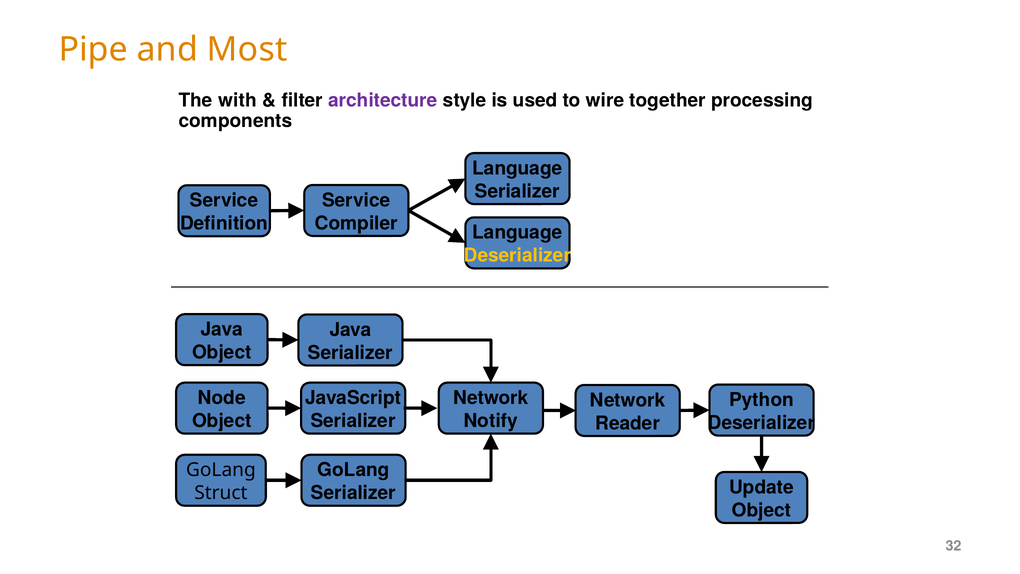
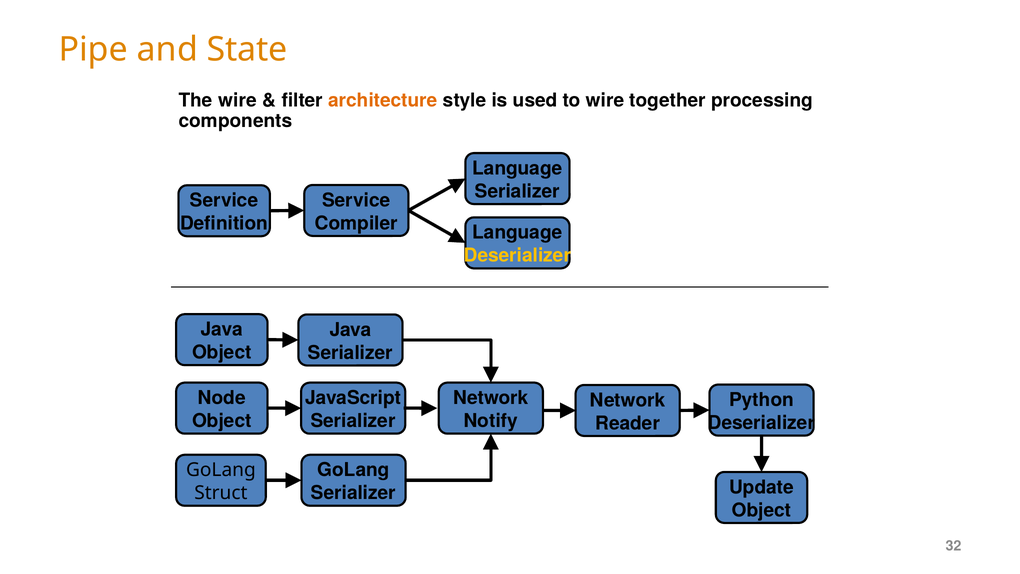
Most: Most -> State
The with: with -> wire
architecture colour: purple -> orange
